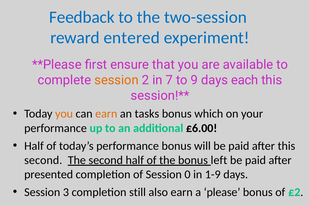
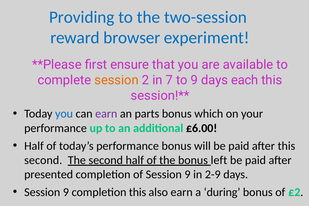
Feedback: Feedback -> Providing
entered: entered -> browser
you at (64, 114) colour: orange -> blue
earn at (106, 114) colour: orange -> purple
tasks: tasks -> parts
of Session 0: 0 -> 9
1-9: 1-9 -> 2-9
3 at (66, 192): 3 -> 9
completion still: still -> this
please: please -> during
